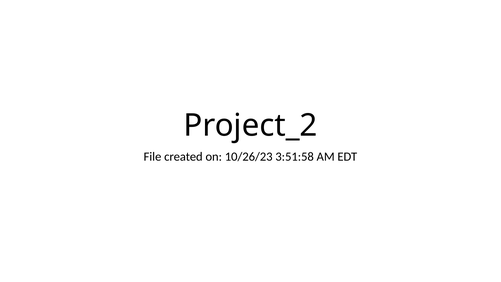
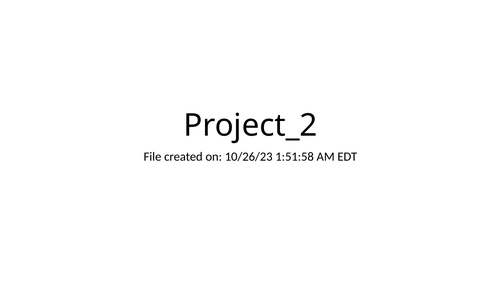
3:51:58: 3:51:58 -> 1:51:58
